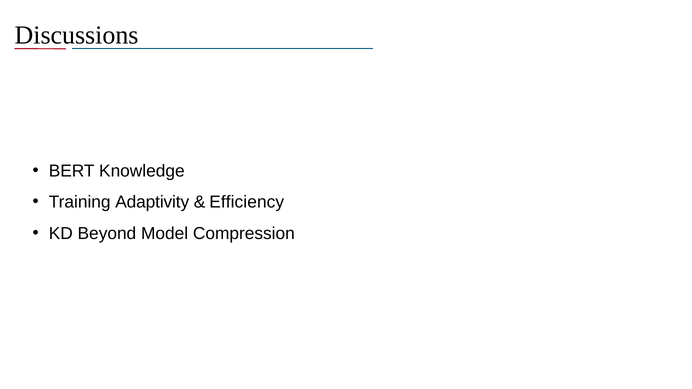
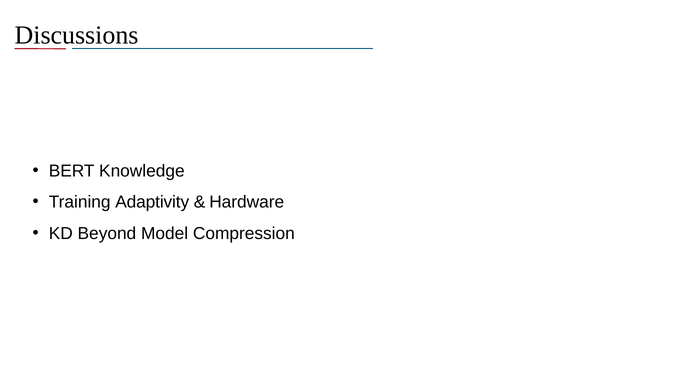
Efficiency: Efficiency -> Hardware
